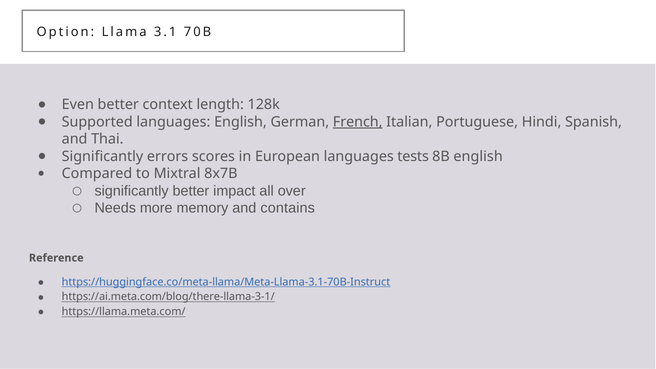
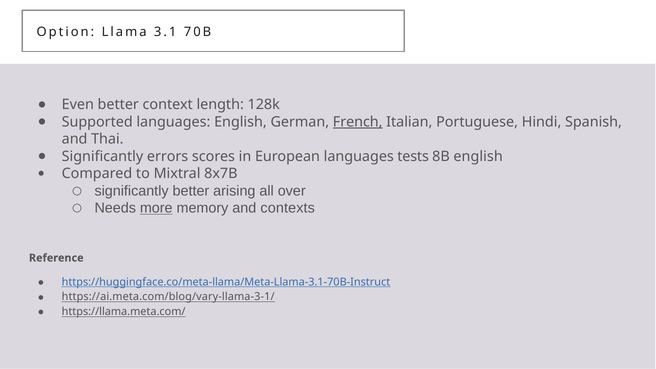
impact: impact -> arising
more underline: none -> present
contains: contains -> contexts
https://ai.meta.com/blog/there-llama-3-1/: https://ai.meta.com/blog/there-llama-3-1/ -> https://ai.meta.com/blog/vary-llama-3-1/
